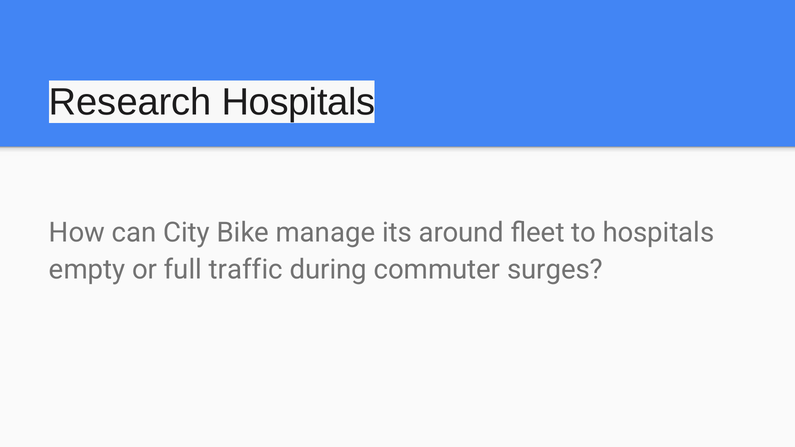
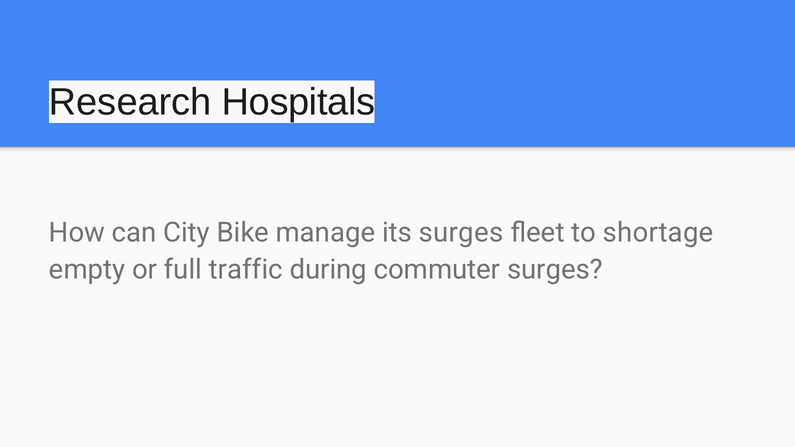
its around: around -> surges
to hospitals: hospitals -> shortage
